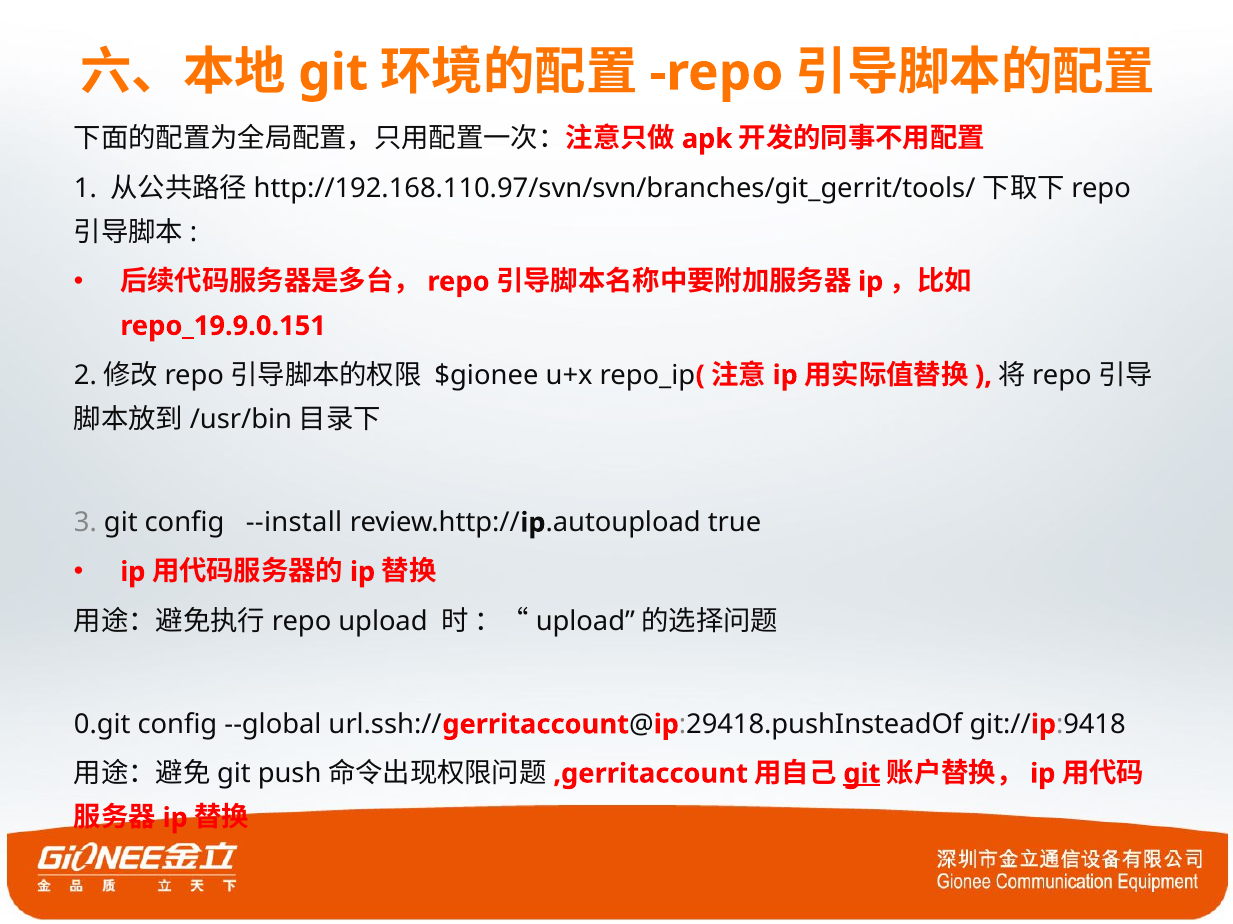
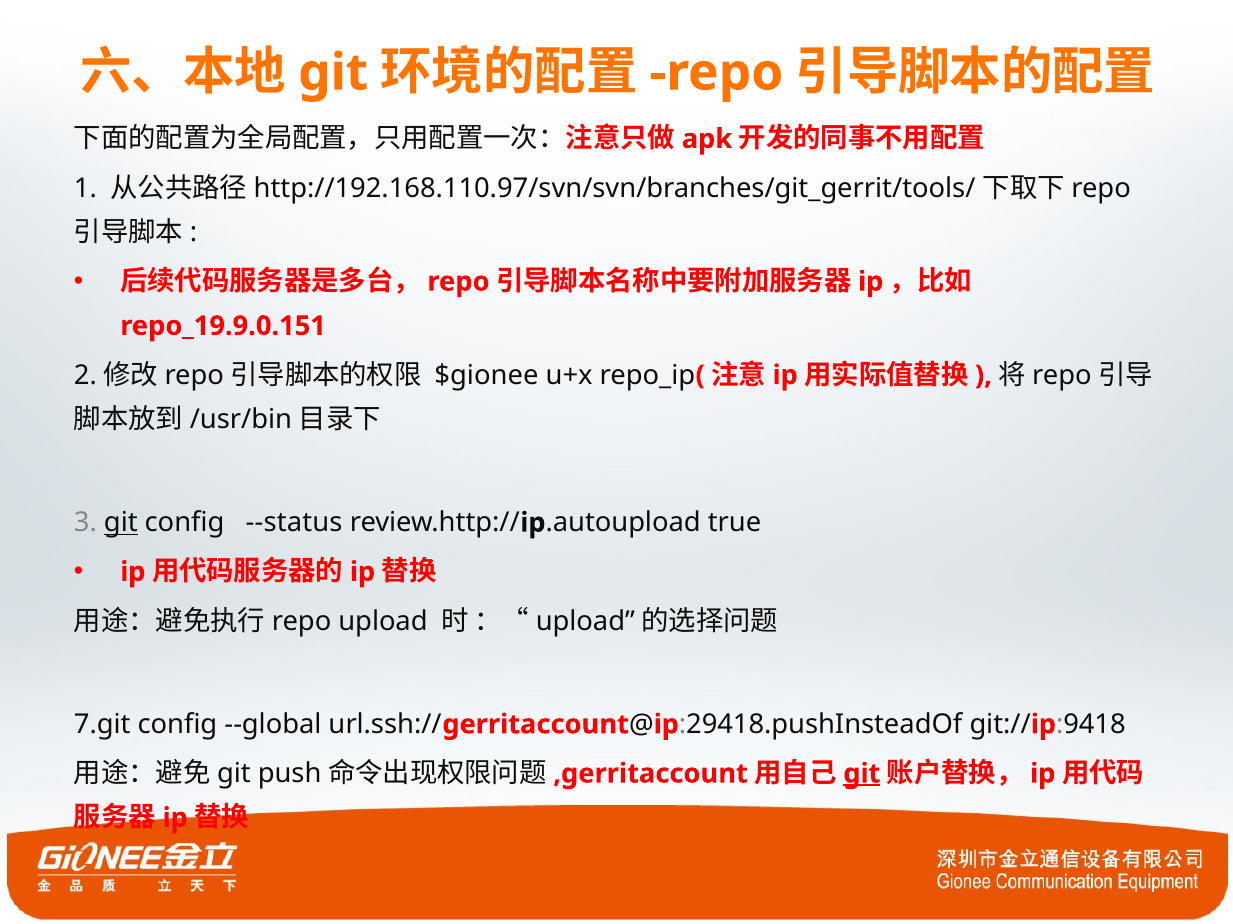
git at (121, 523) underline: none -> present
--install: --install -> --status
0.git: 0.git -> 7.git
